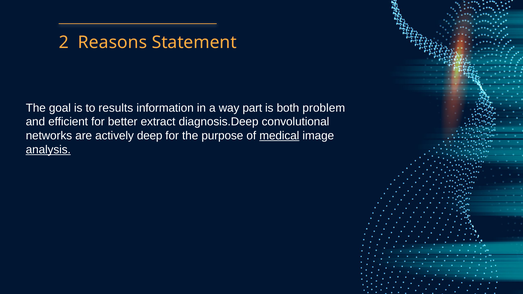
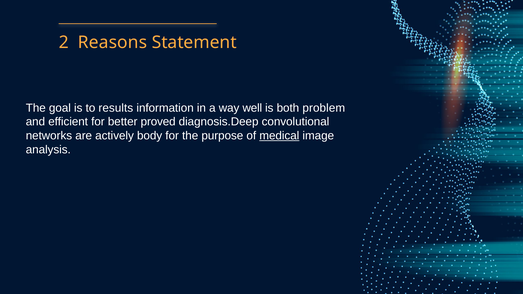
part: part -> well
extract: extract -> proved
deep: deep -> body
analysis underline: present -> none
